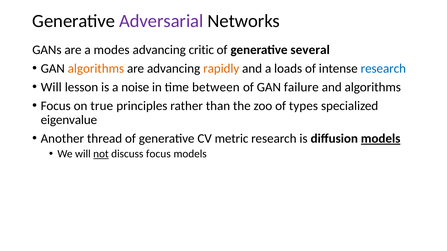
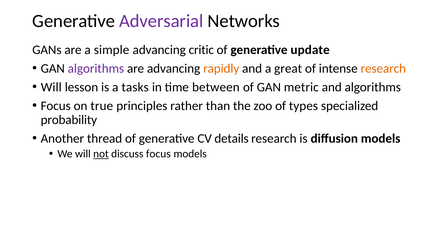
modes: modes -> simple
several: several -> update
algorithms at (96, 69) colour: orange -> purple
loads: loads -> great
research at (383, 69) colour: blue -> orange
noise: noise -> tasks
failure: failure -> metric
eigenvalue: eigenvalue -> probability
metric: metric -> details
models at (381, 139) underline: present -> none
